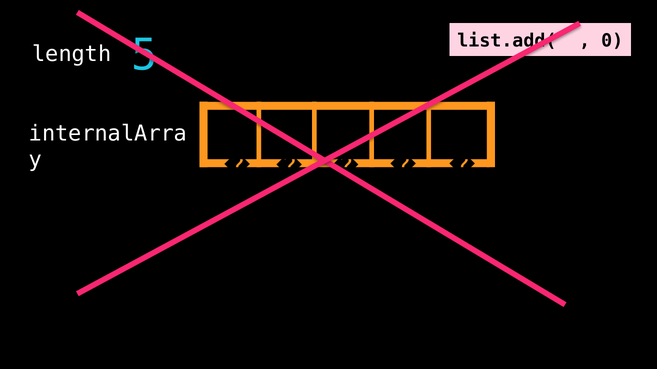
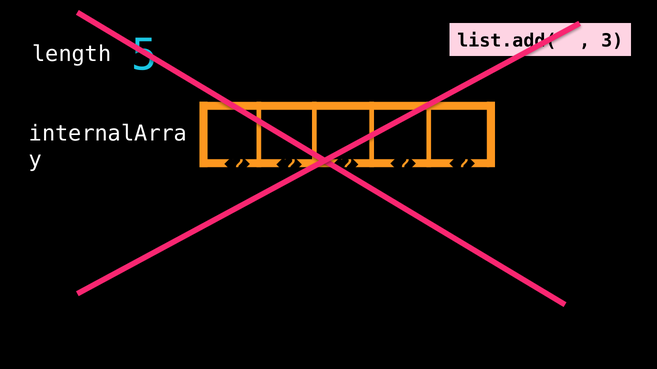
0: 0 -> 3
